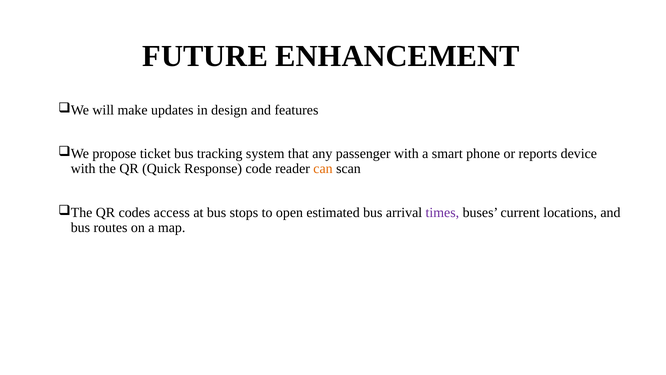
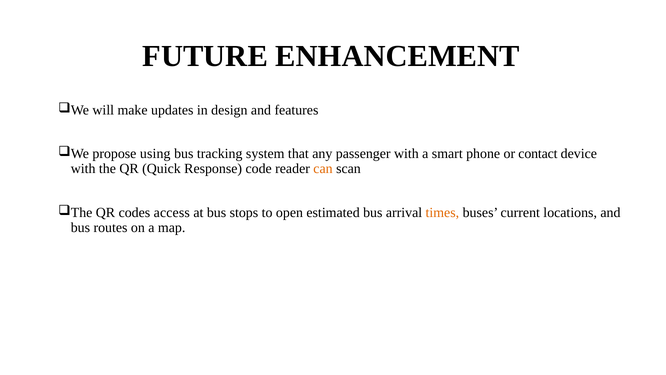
ticket: ticket -> using
reports: reports -> contact
times colour: purple -> orange
